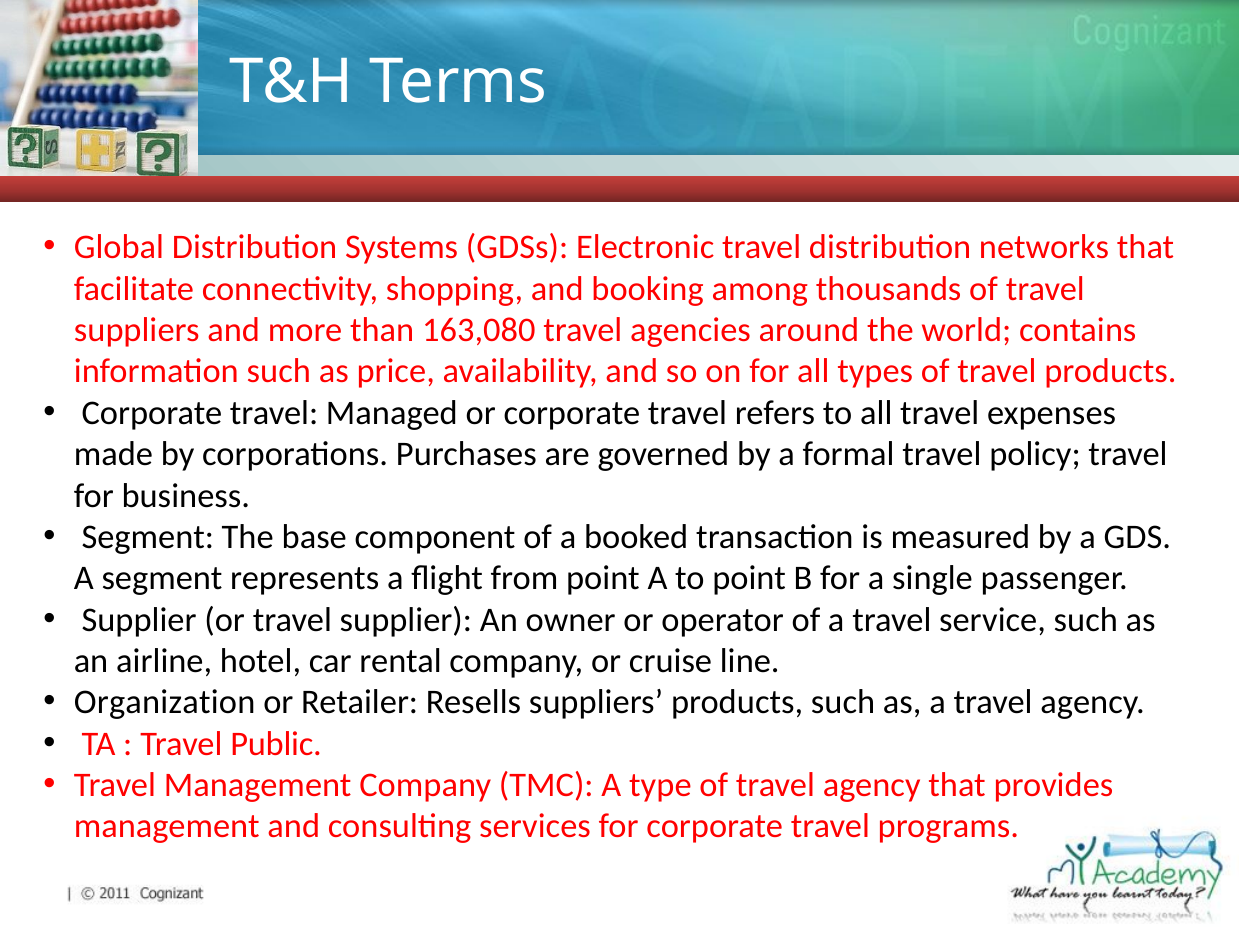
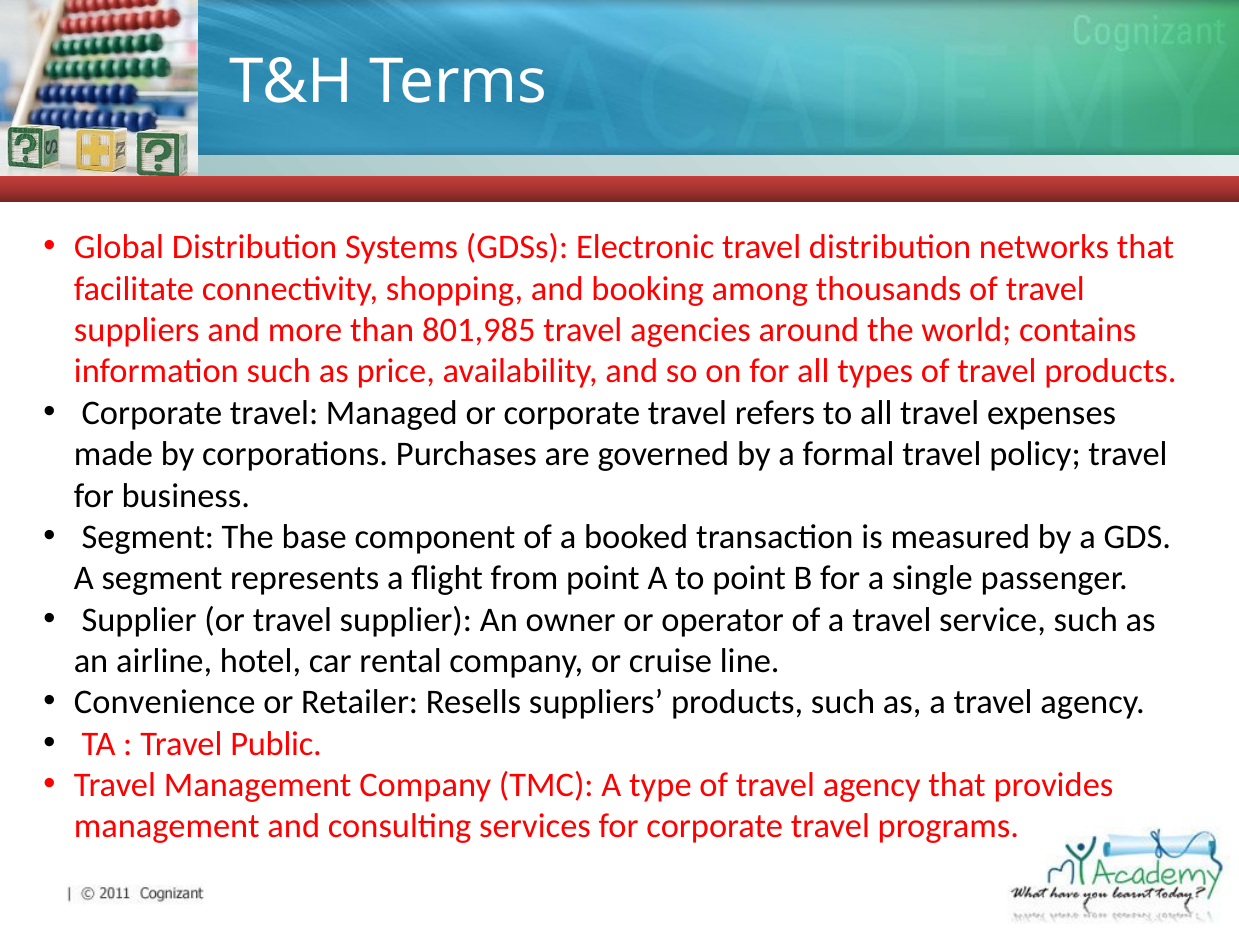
163,080: 163,080 -> 801,985
Organization: Organization -> Convenience
